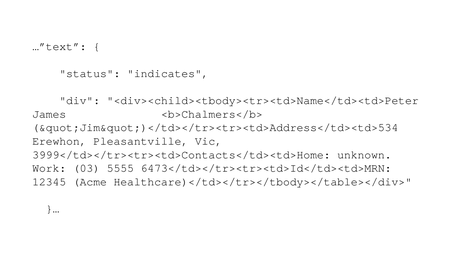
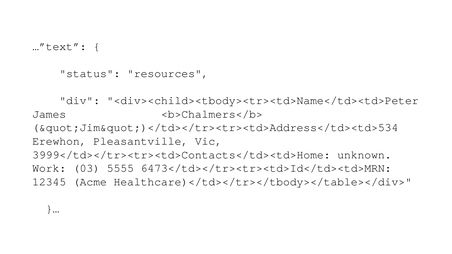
indicates: indicates -> resources
